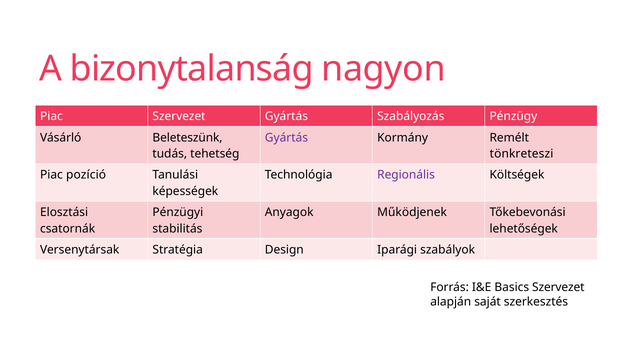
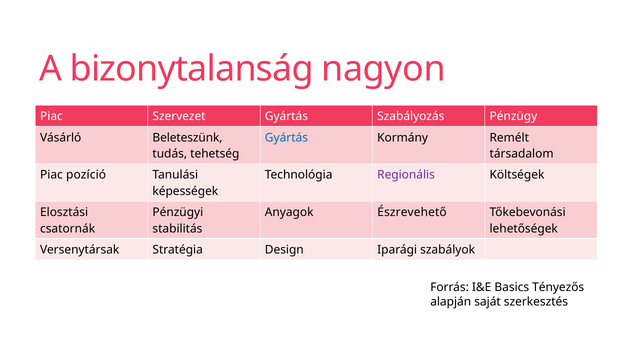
Gyártás at (286, 137) colour: purple -> blue
tönkreteszi: tönkreteszi -> társadalom
Működjenek: Működjenek -> Észrevehető
Basics Szervezet: Szervezet -> Tényezős
